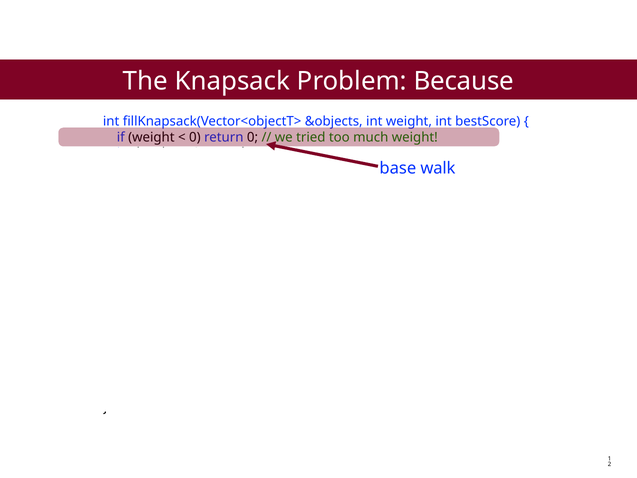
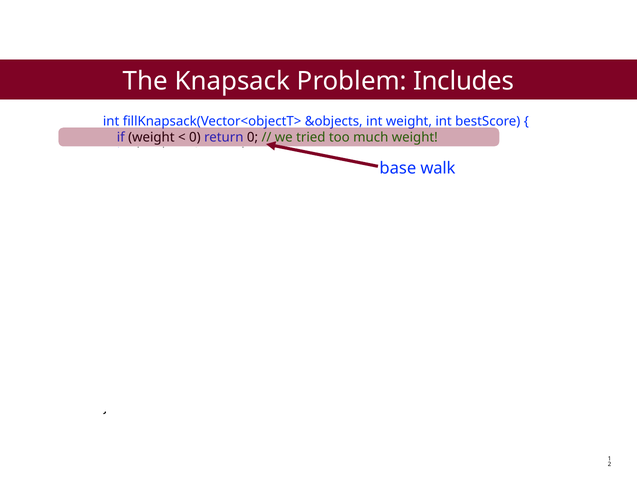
Because: Because -> Includes
